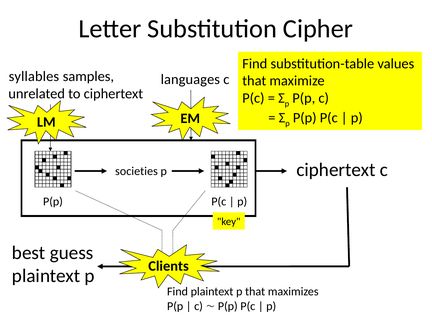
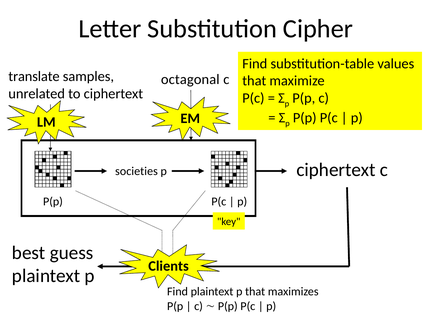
syllables: syllables -> translate
languages: languages -> octagonal
